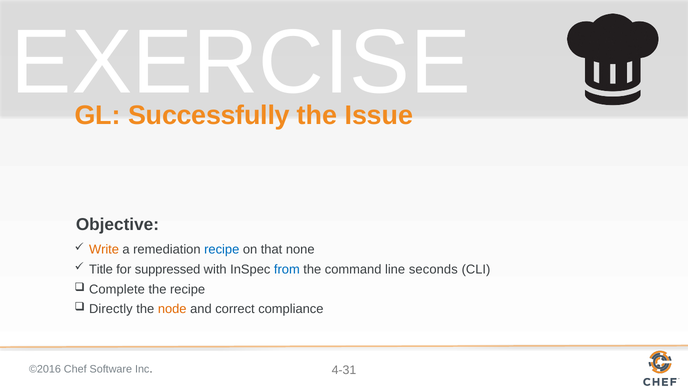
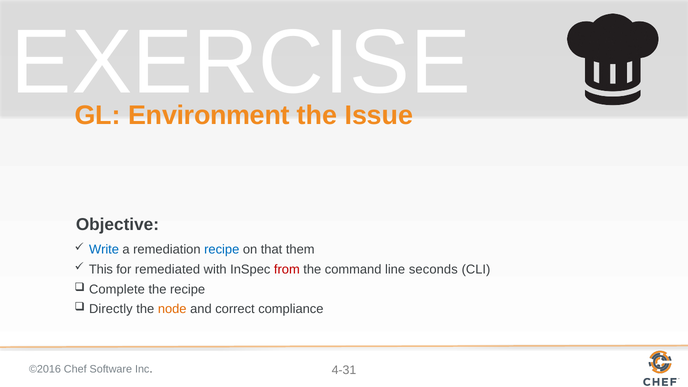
Successfully: Successfully -> Environment
Write colour: orange -> blue
none: none -> them
Title: Title -> This
suppressed: suppressed -> remediated
from colour: blue -> red
